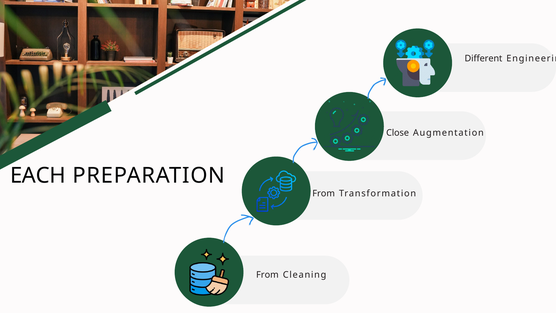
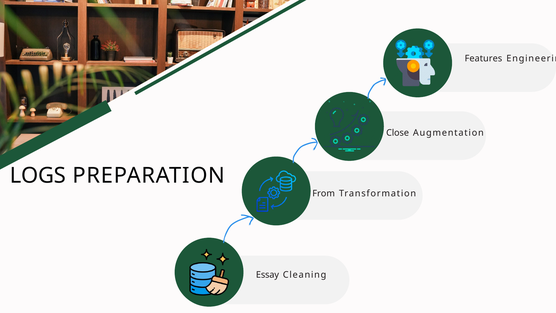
Different: Different -> Features
EACH: EACH -> LOGS
From at (267, 275): From -> Essay
